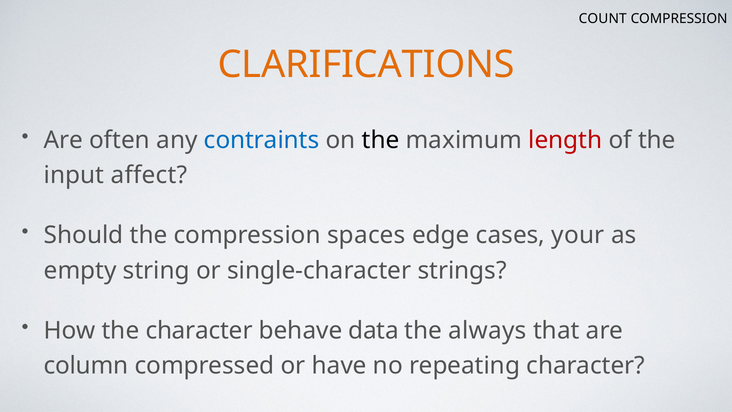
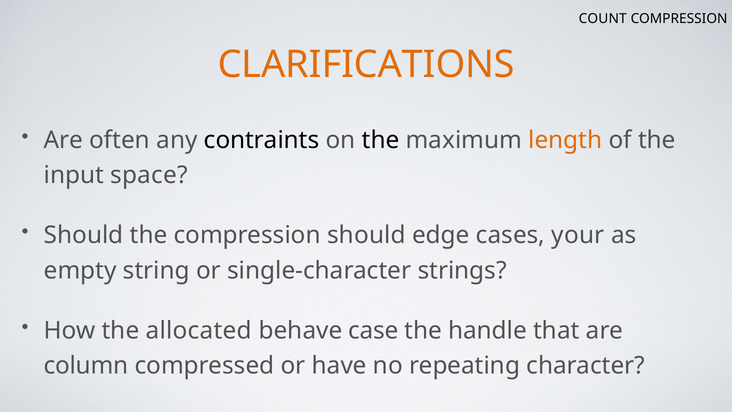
contraints colour: blue -> black
length colour: red -> orange
affect: affect -> space
compression spaces: spaces -> should
the character: character -> allocated
data: data -> case
always: always -> handle
